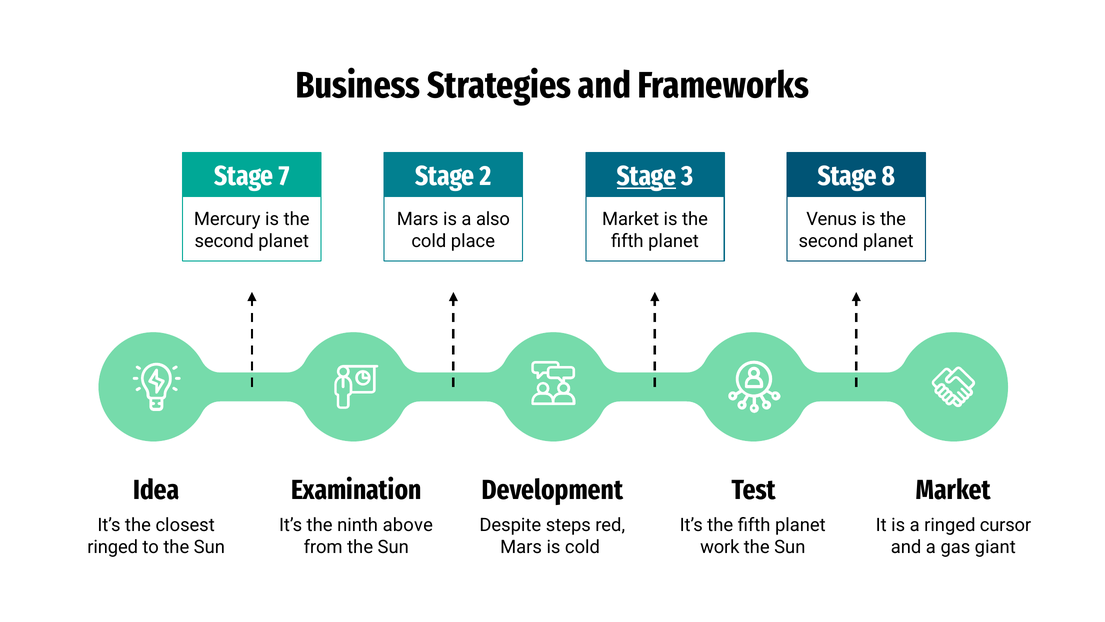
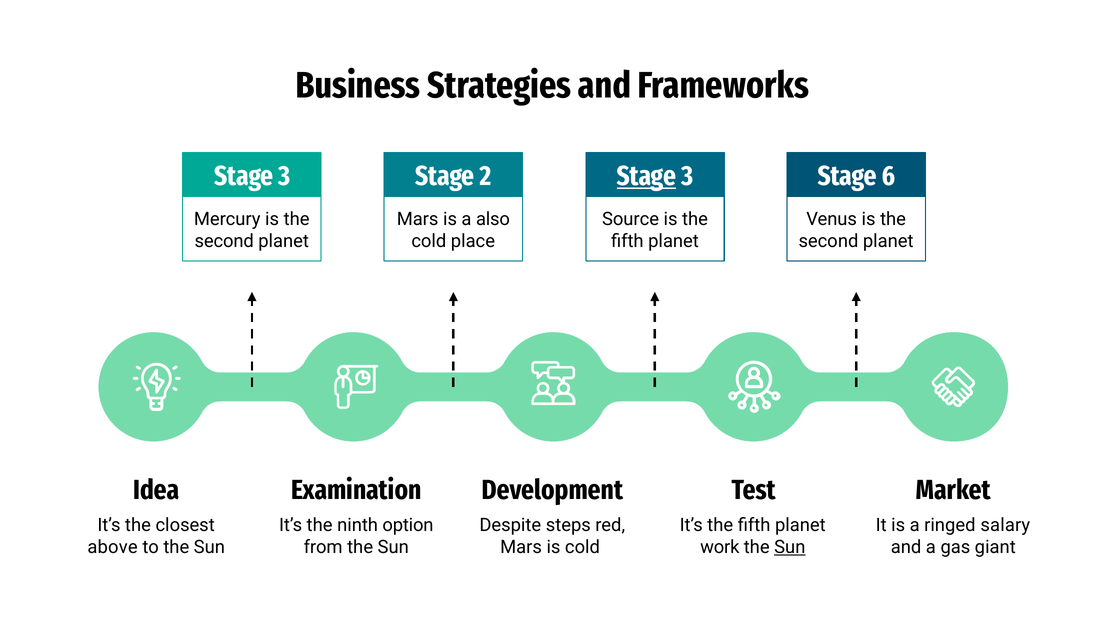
7 at (284, 176): 7 -> 3
8: 8 -> 6
Market at (631, 219): Market -> Source
above: above -> option
cursor: cursor -> salary
ringed at (113, 547): ringed -> above
Sun at (790, 547) underline: none -> present
